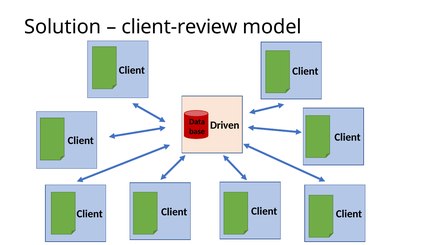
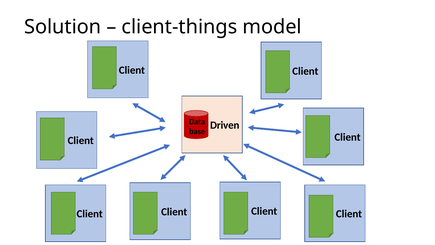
client-review: client-review -> client-things
